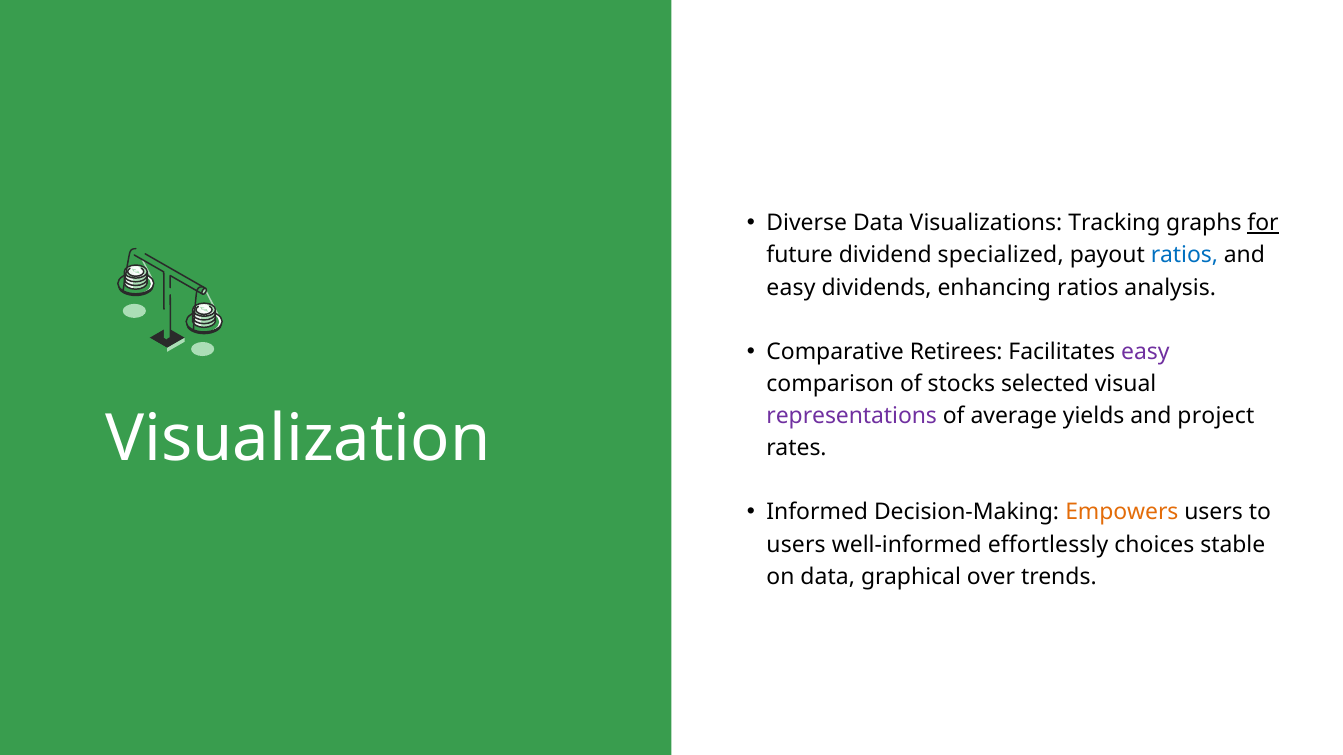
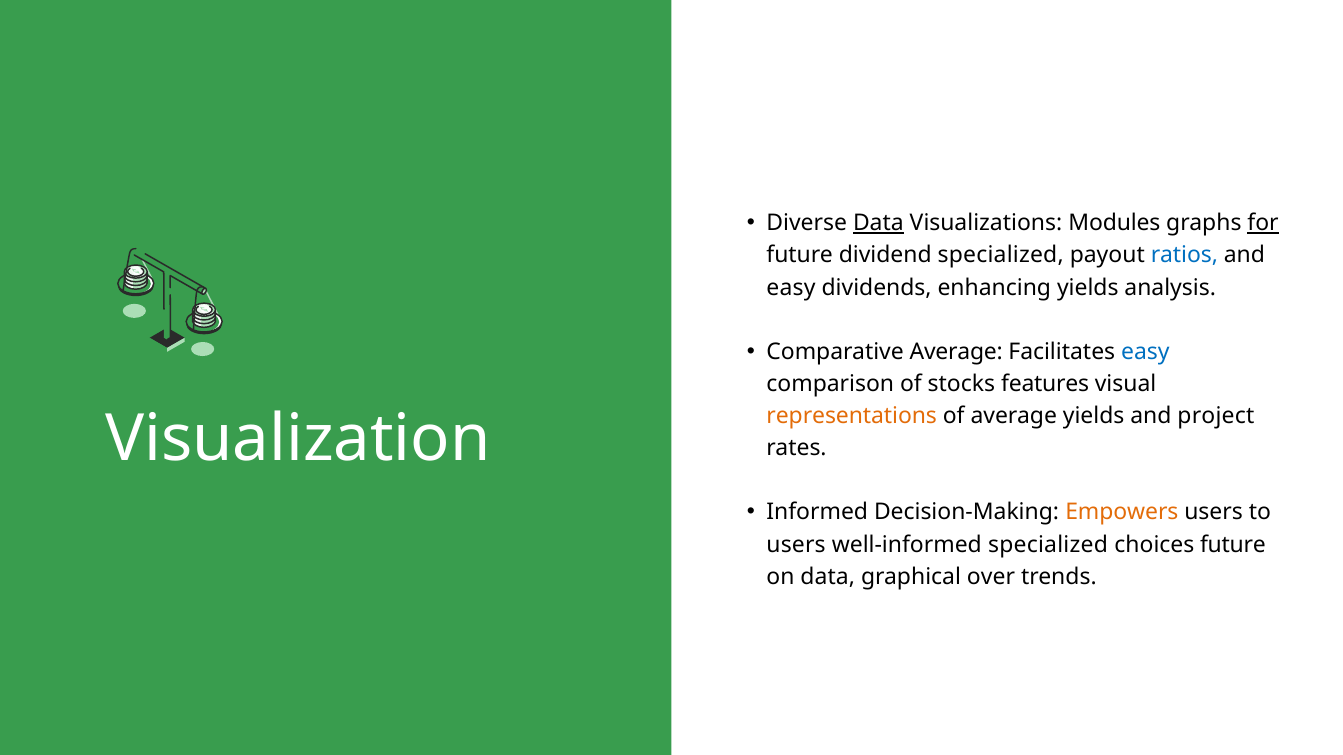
Data at (878, 223) underline: none -> present
Tracking: Tracking -> Modules
enhancing ratios: ratios -> yields
Comparative Retirees: Retirees -> Average
easy at (1145, 352) colour: purple -> blue
selected: selected -> features
representations colour: purple -> orange
well-informed effortlessly: effortlessly -> specialized
choices stable: stable -> future
